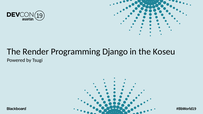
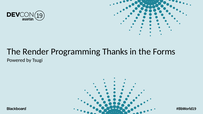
Django: Django -> Thanks
Koseu: Koseu -> Forms
